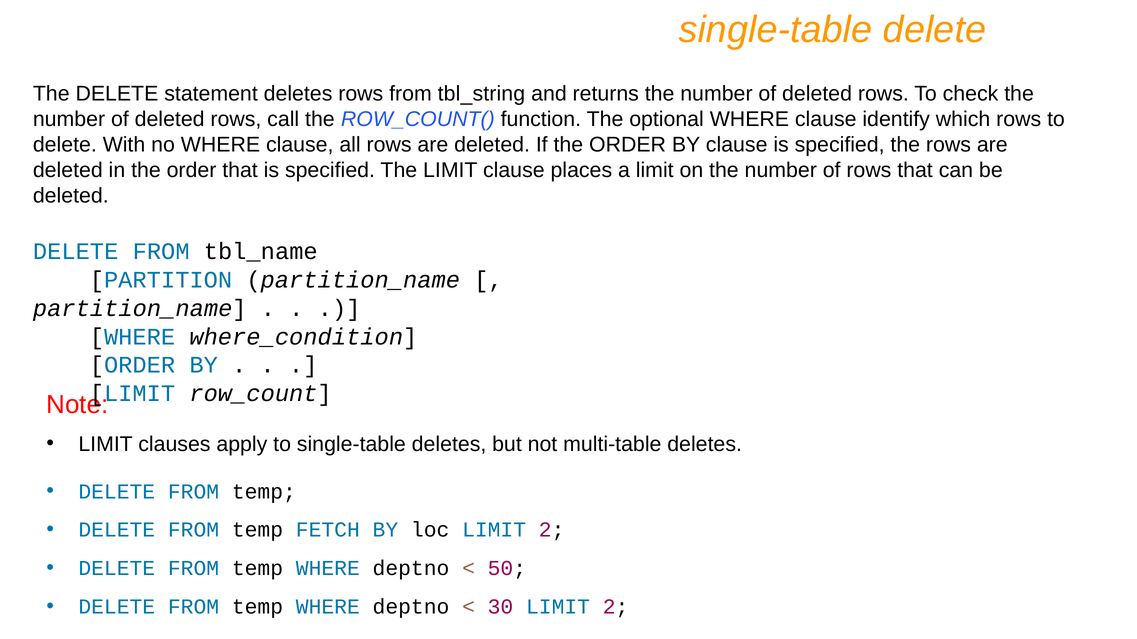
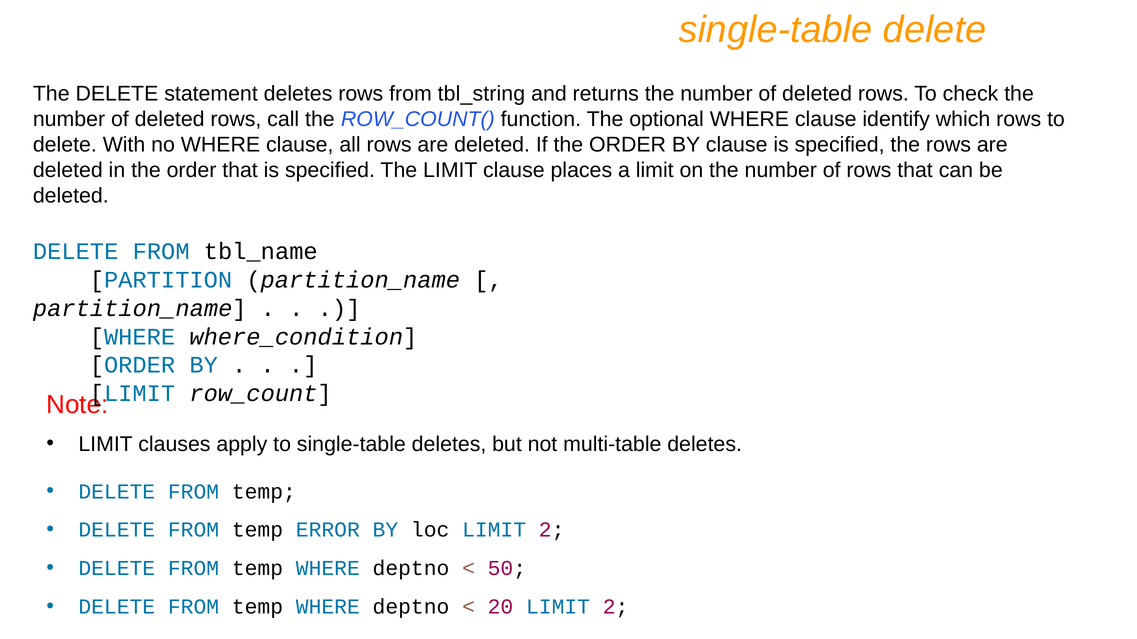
FETCH: FETCH -> ERROR
30: 30 -> 20
